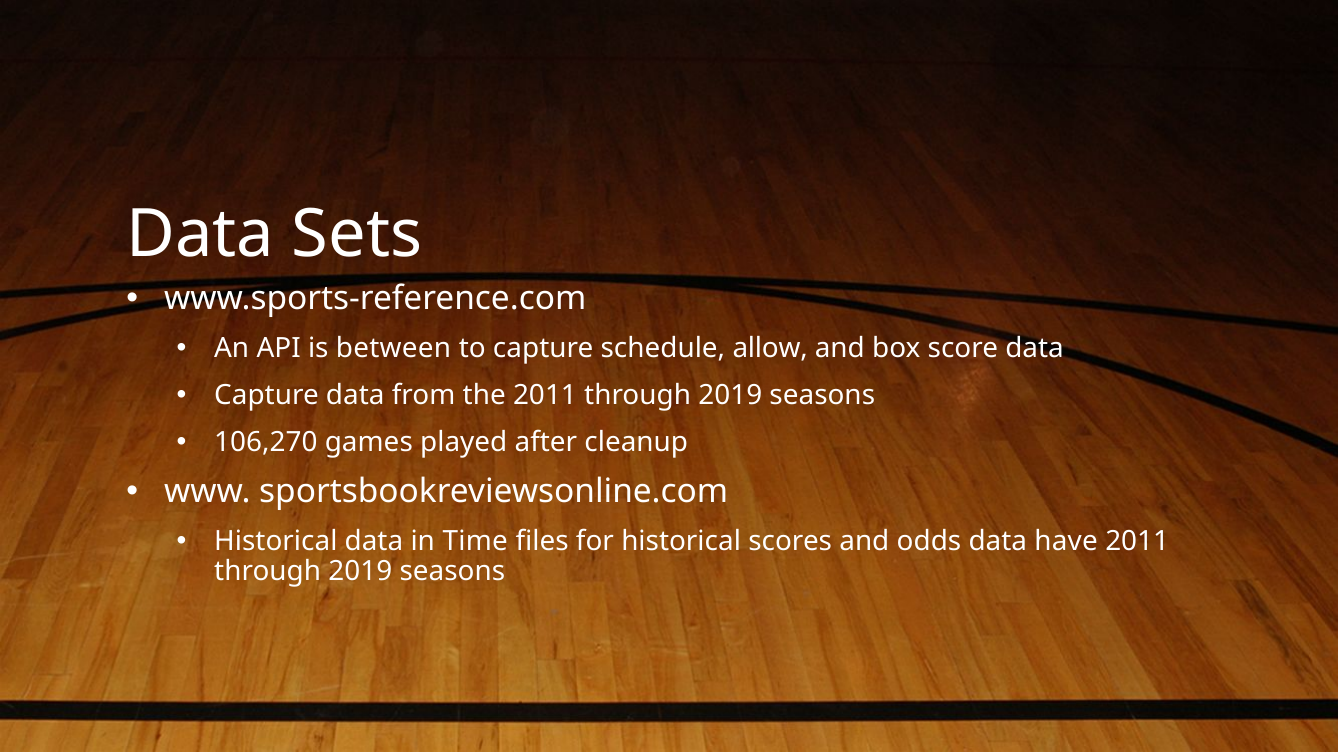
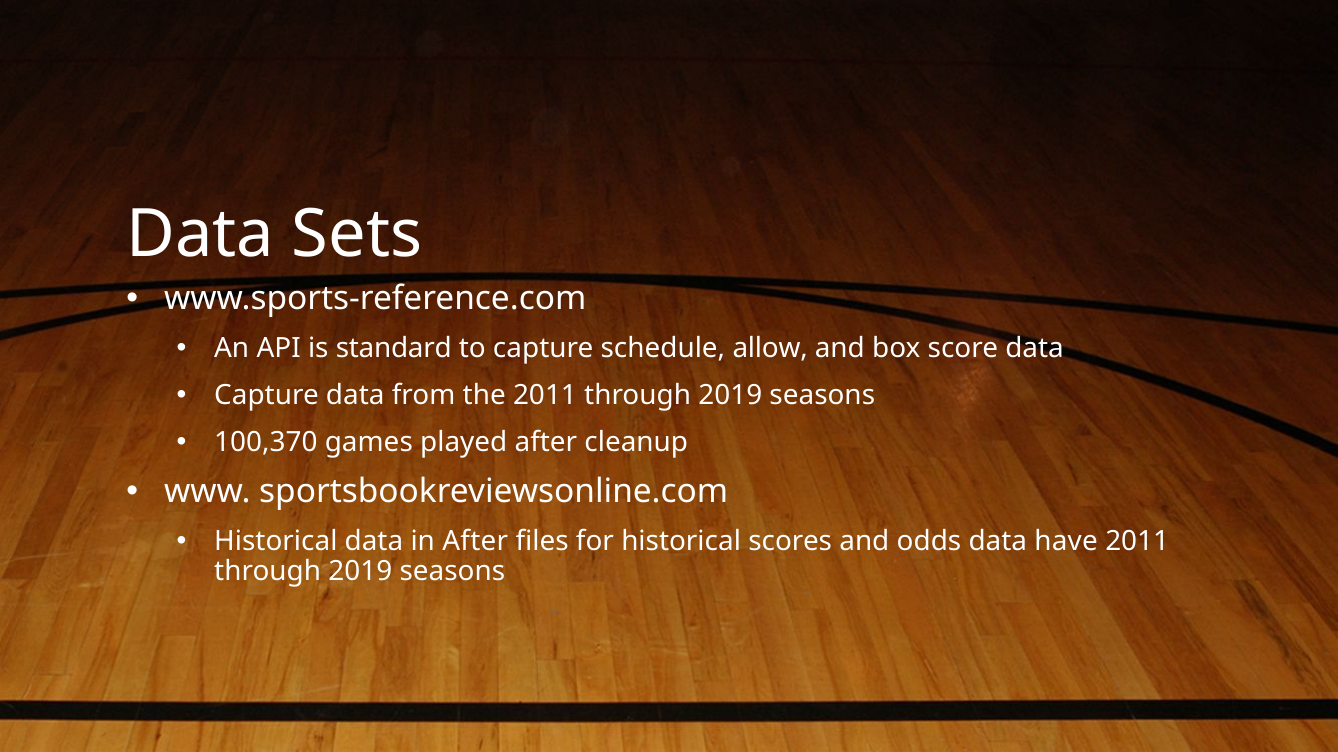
between: between -> standard
106,270: 106,270 -> 100,370
in Time: Time -> After
